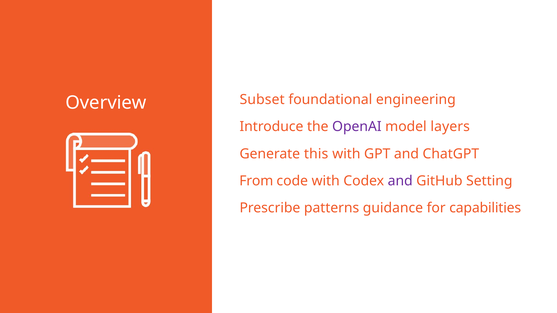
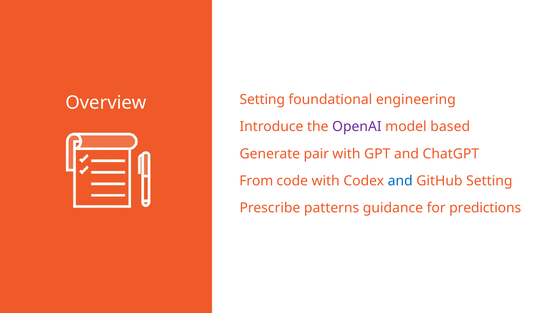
Overview Subset: Subset -> Setting
layers: layers -> based
this: this -> pair
and at (400, 181) colour: purple -> blue
capabilities: capabilities -> predictions
